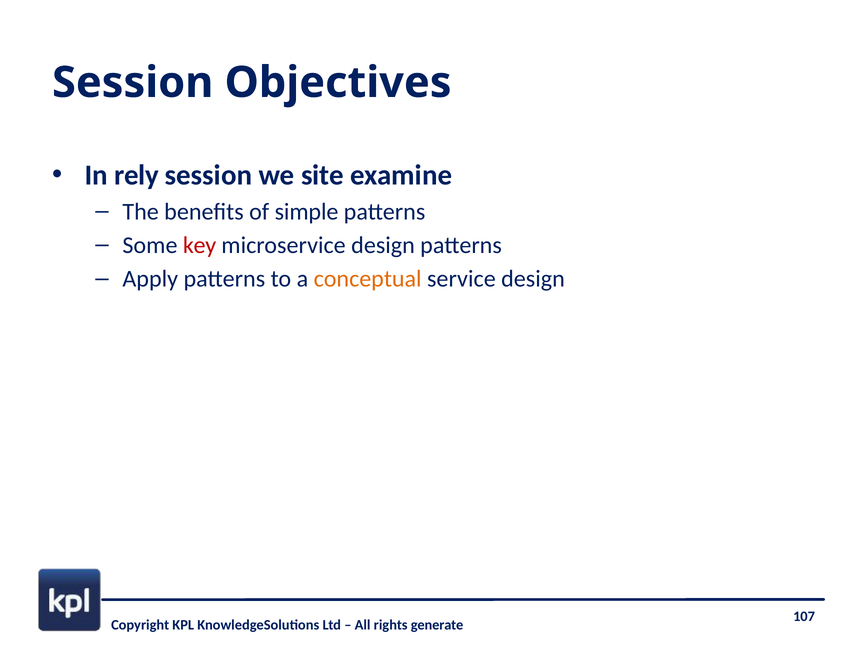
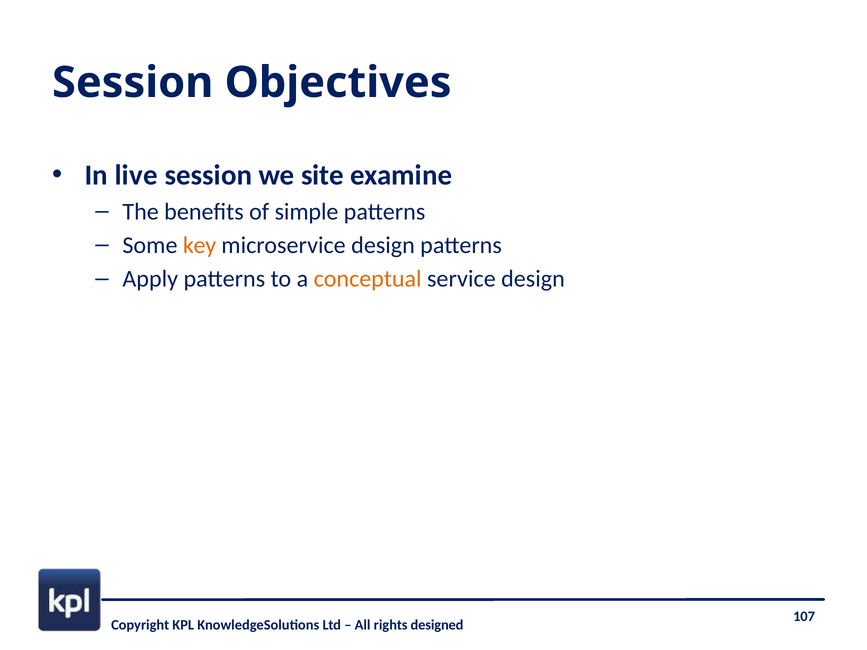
rely: rely -> live
key colour: red -> orange
generate: generate -> designed
